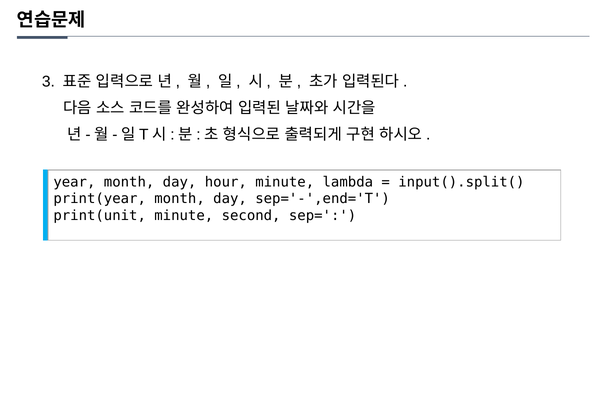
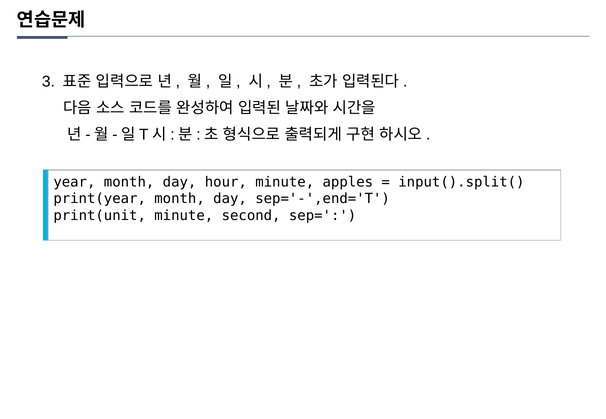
lambda: lambda -> apples
